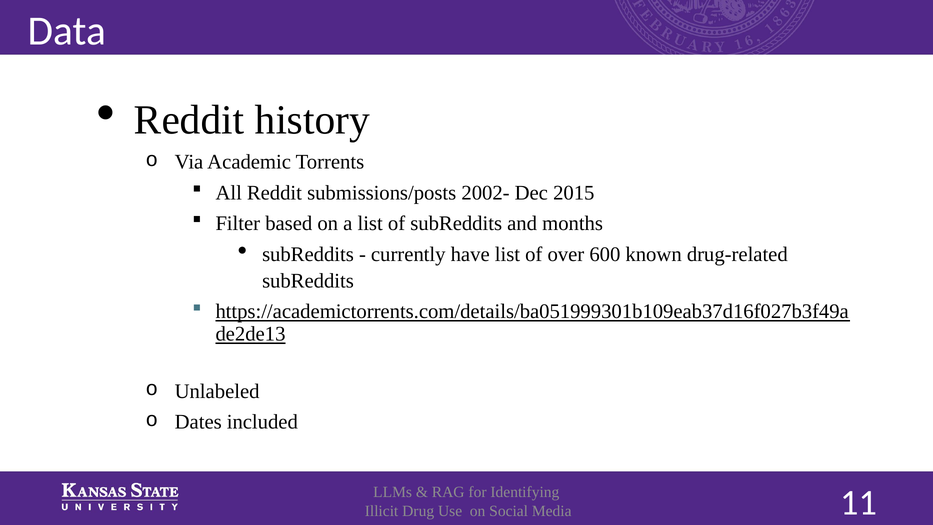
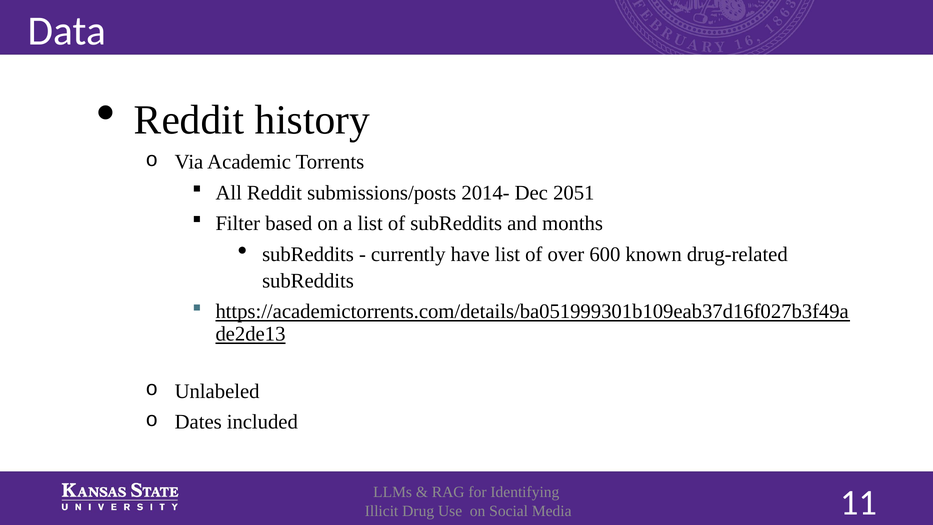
2002-: 2002- -> 2014-
2015: 2015 -> 2051
